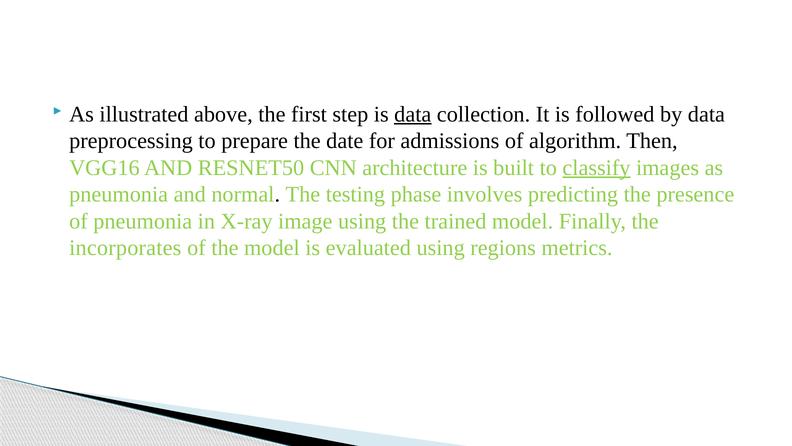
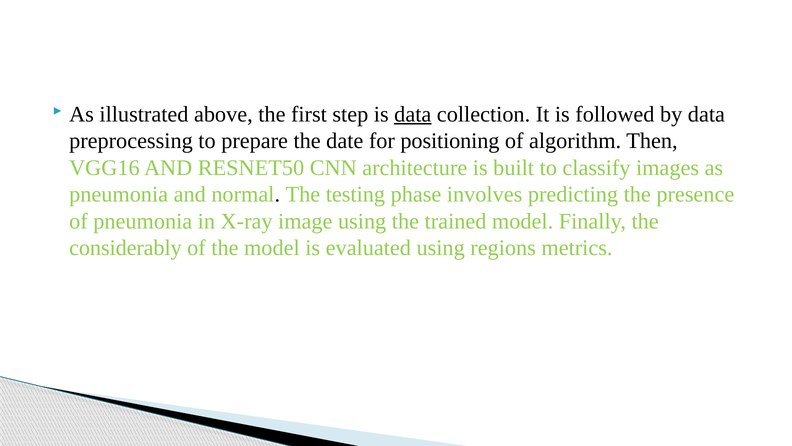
admissions: admissions -> positioning
classify underline: present -> none
incorporates: incorporates -> considerably
